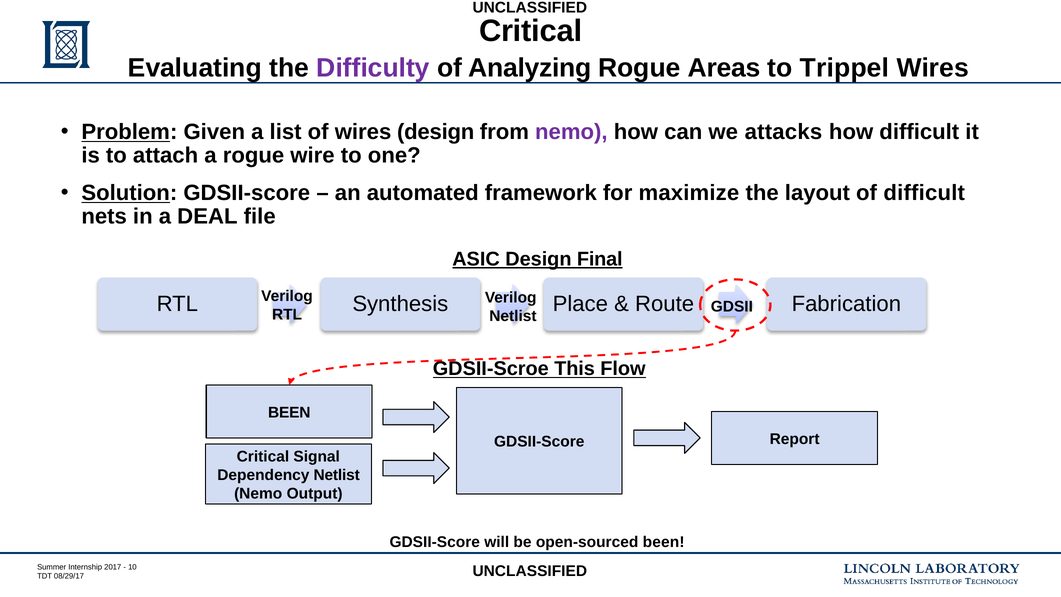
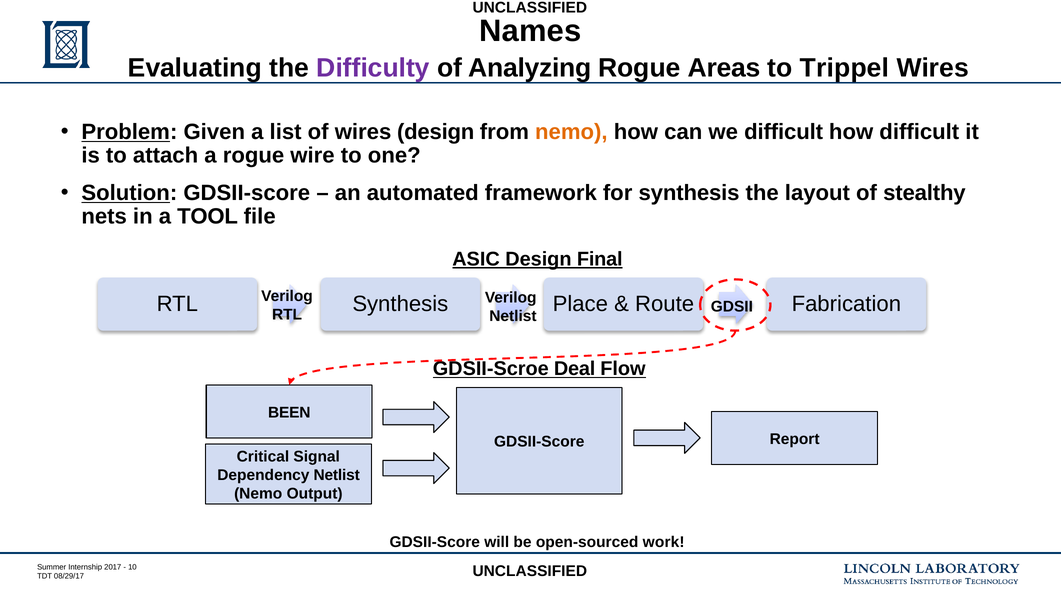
Critical at (531, 31): Critical -> Names
nemo at (571, 132) colour: purple -> orange
we attacks: attacks -> difficult
for maximize: maximize -> synthesis
of difficult: difficult -> stealthy
DEAL: DEAL -> TOOL
This: This -> Deal
open-sourced been: been -> work
